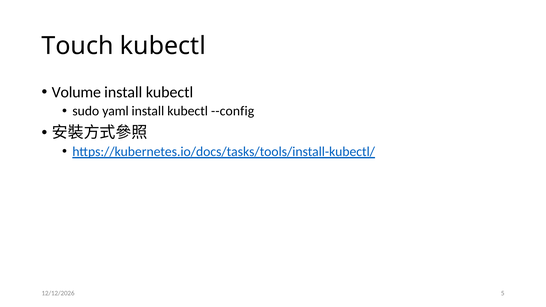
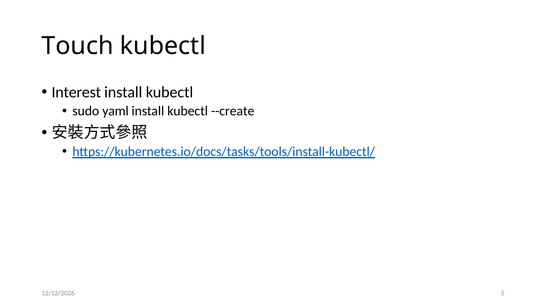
Volume: Volume -> Interest
--config: --config -> --create
